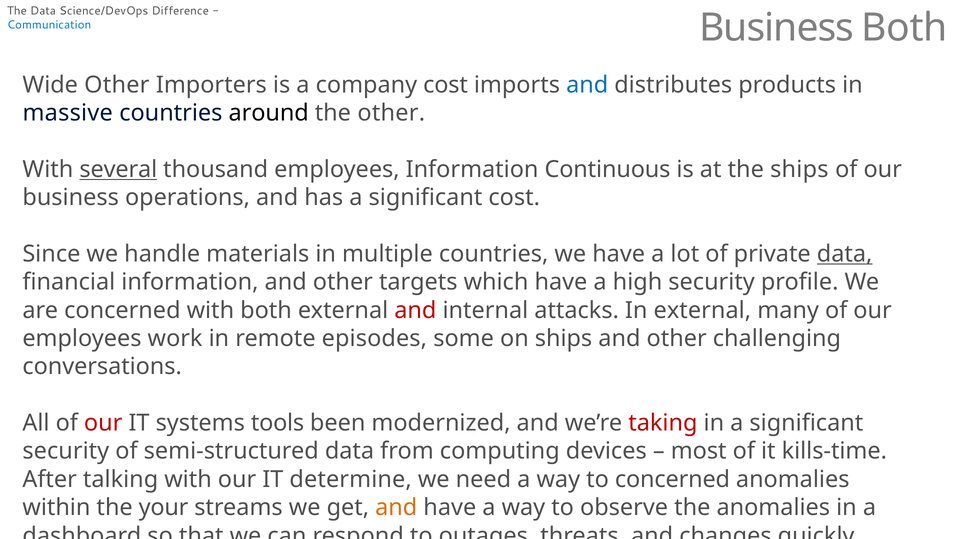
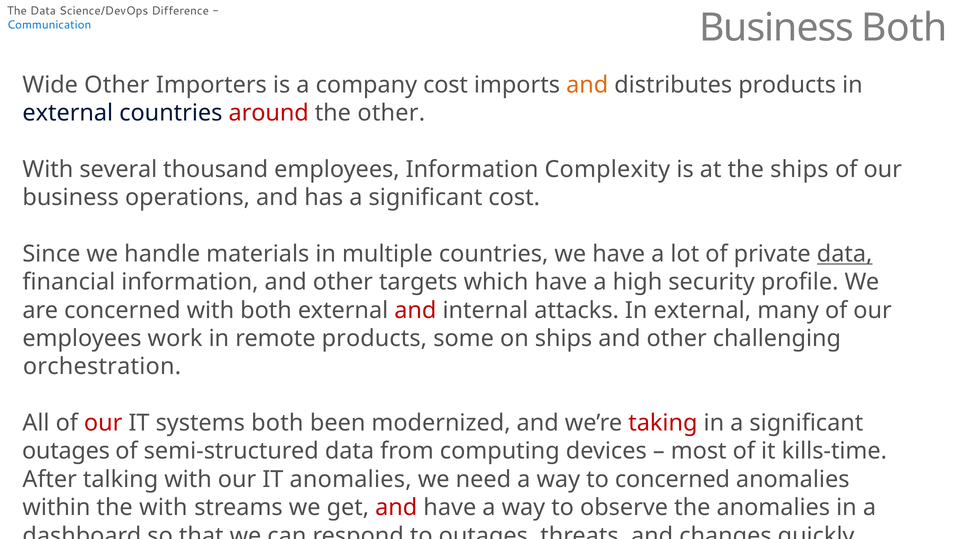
and at (587, 85) colour: blue -> orange
massive at (68, 113): massive -> external
around colour: black -> red
several underline: present -> none
Continuous: Continuous -> Complexity
remote episodes: episodes -> products
conversations: conversations -> orchestration
systems tools: tools -> both
security at (66, 451): security -> outages
IT determine: determine -> anomalies
the your: your -> with
and at (396, 507) colour: orange -> red
